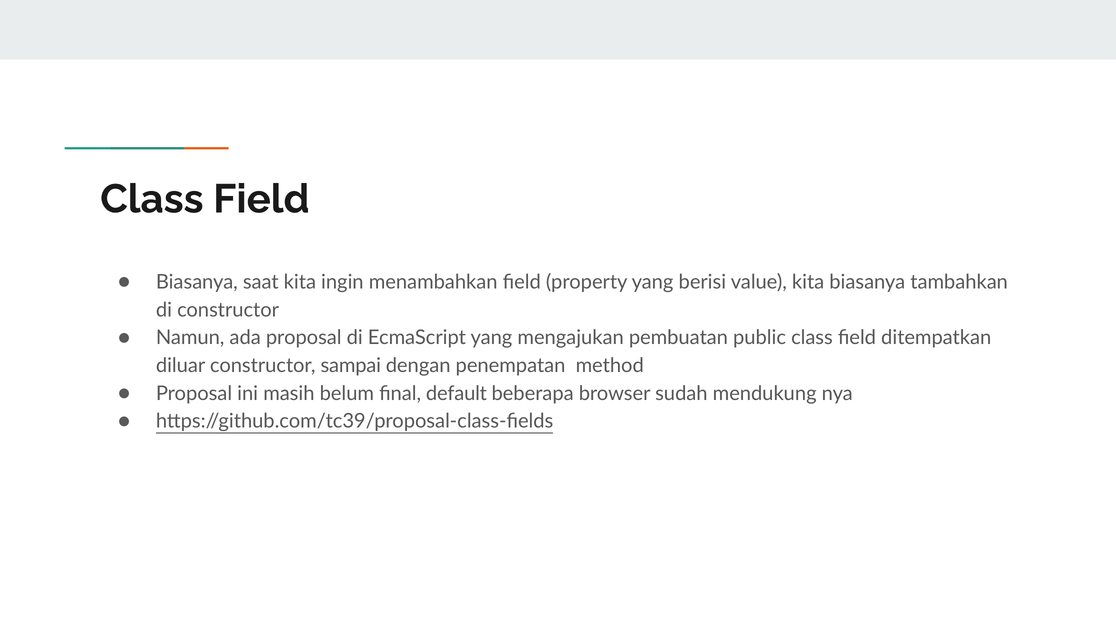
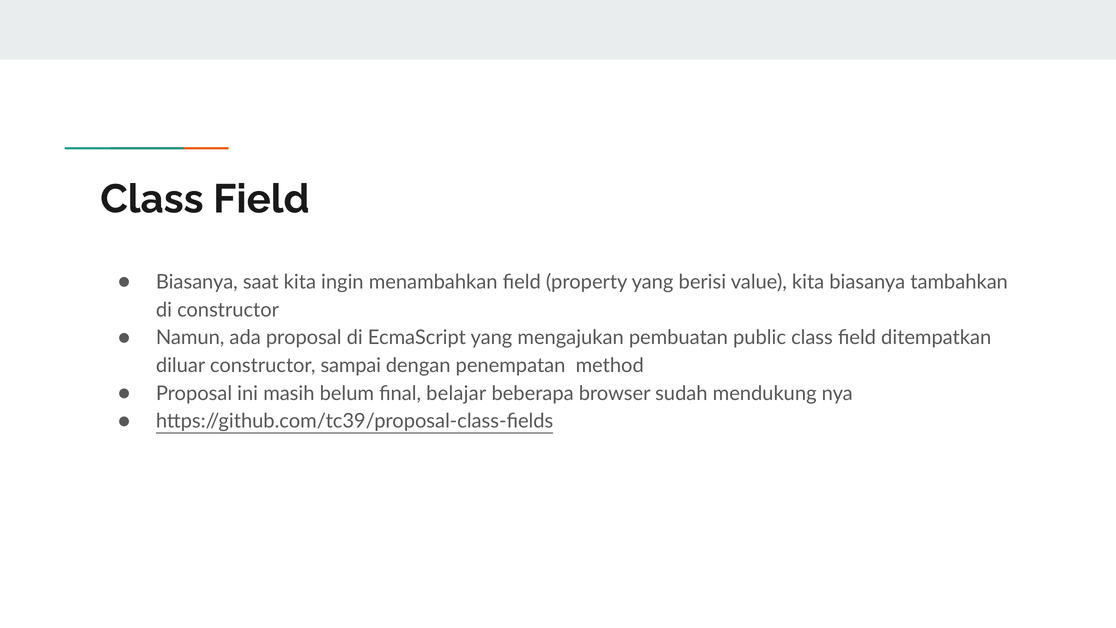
default: default -> belajar
